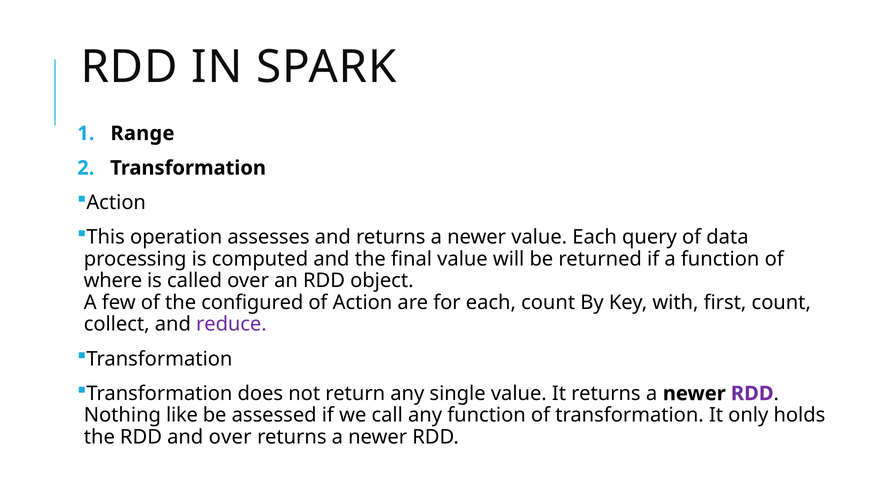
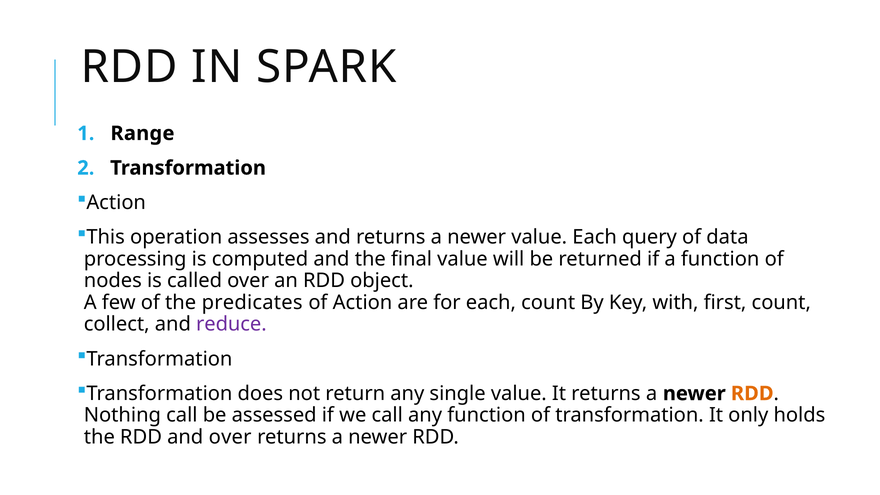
where: where -> nodes
configured: configured -> predicates
RDD at (752, 394) colour: purple -> orange
Nothing like: like -> call
